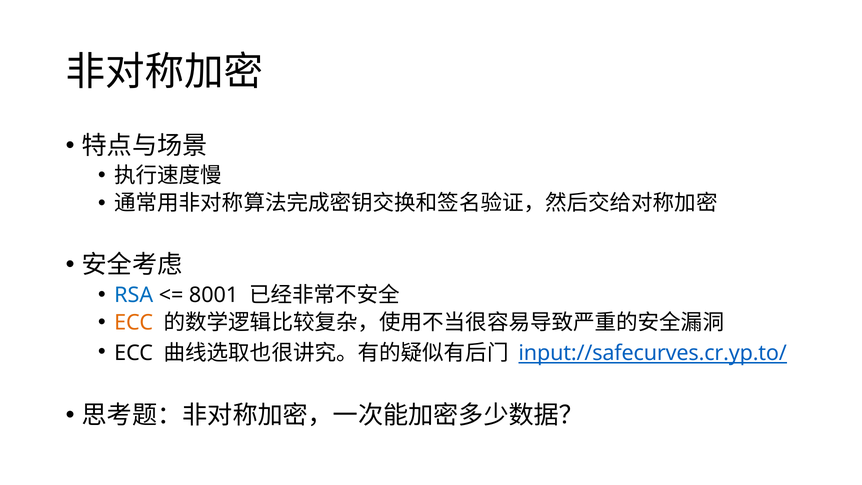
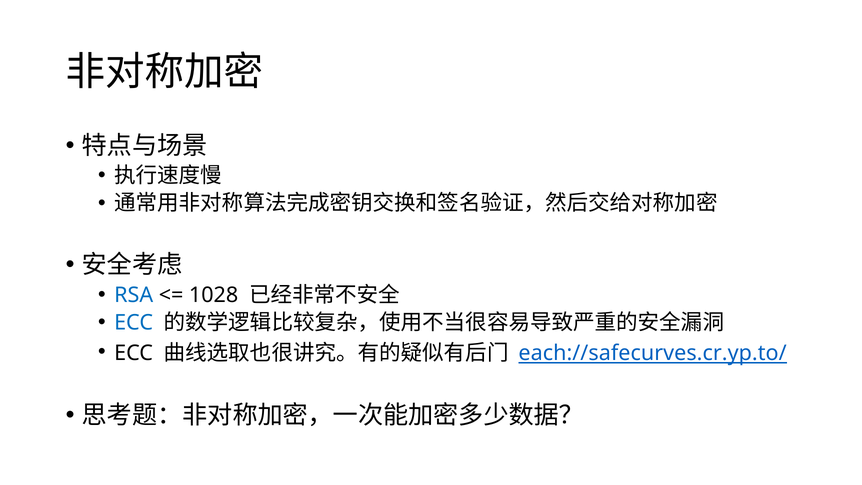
8001: 8001 -> 1028
ECC at (134, 323) colour: orange -> blue
input://safecurves.cr.yp.to/: input://safecurves.cr.yp.to/ -> each://safecurves.cr.yp.to/
